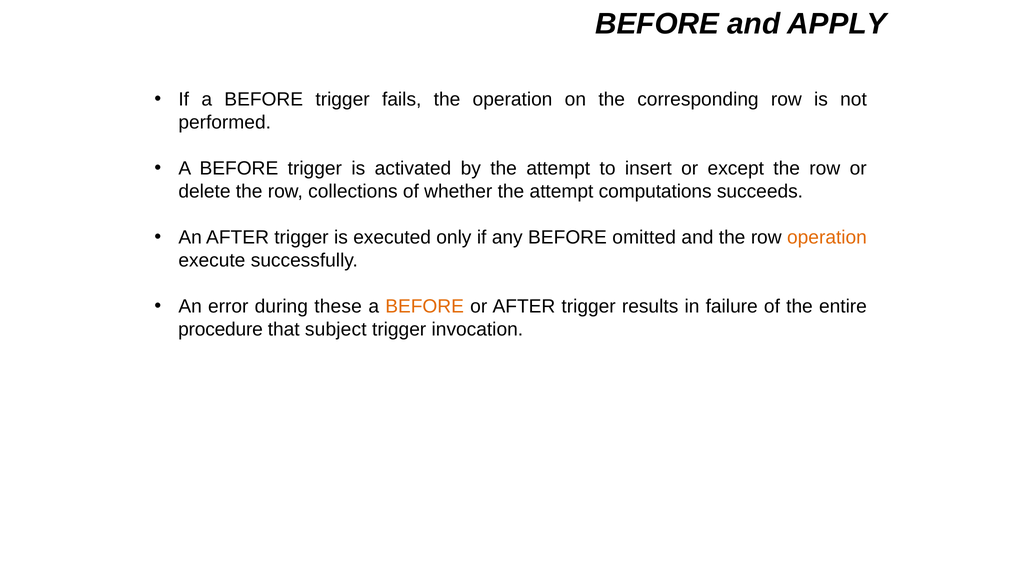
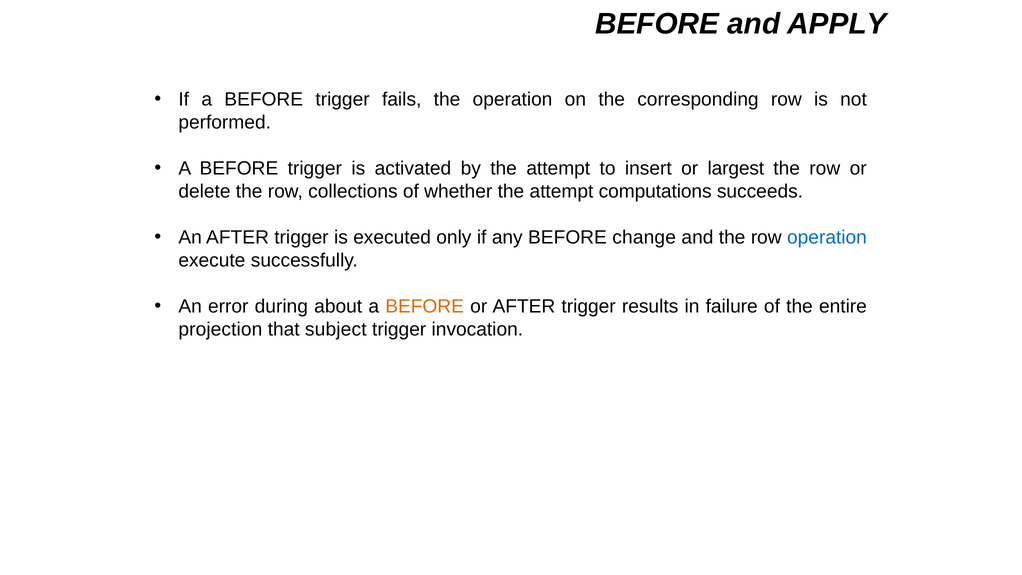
except: except -> largest
omitted: omitted -> change
operation at (827, 238) colour: orange -> blue
these: these -> about
procedure: procedure -> projection
